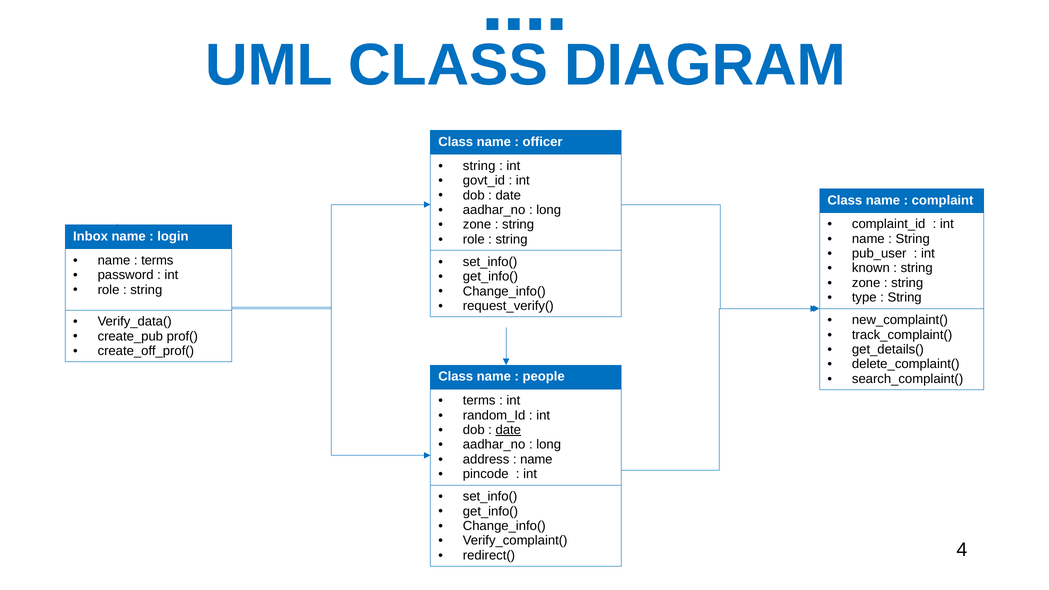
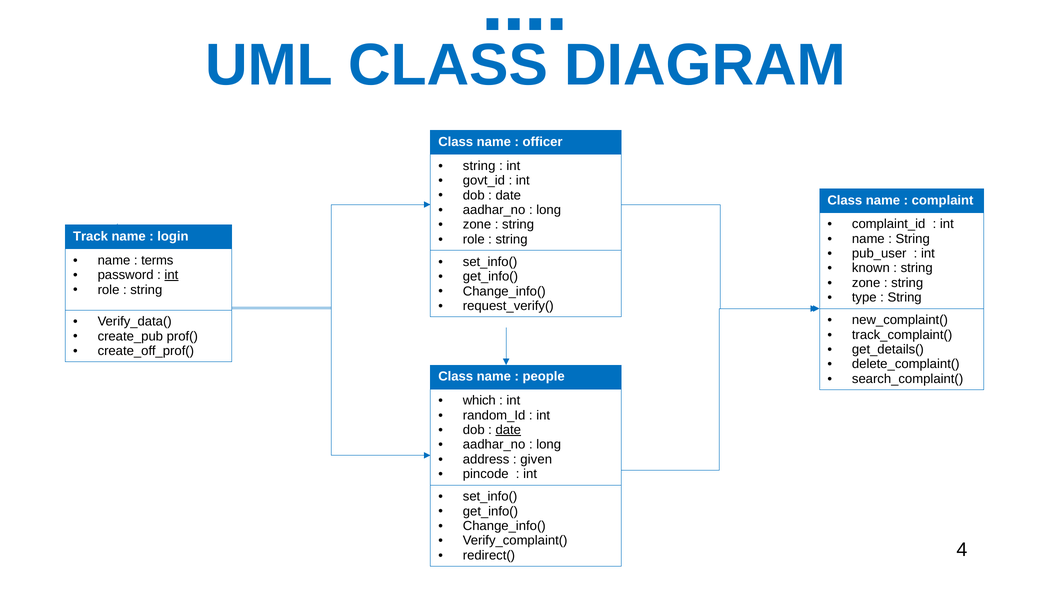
Inbox: Inbox -> Track
int at (171, 275) underline: none -> present
terms at (479, 401): terms -> which
name at (536, 459): name -> given
